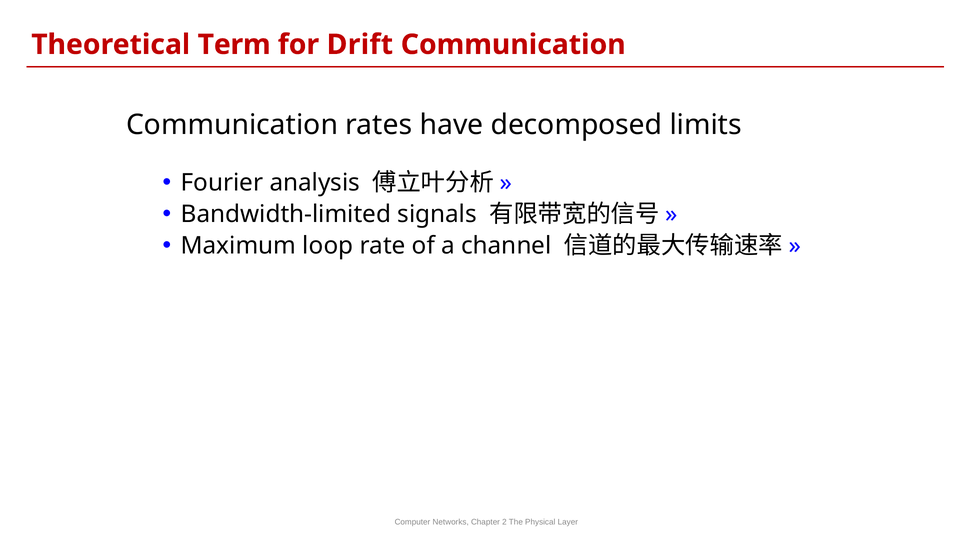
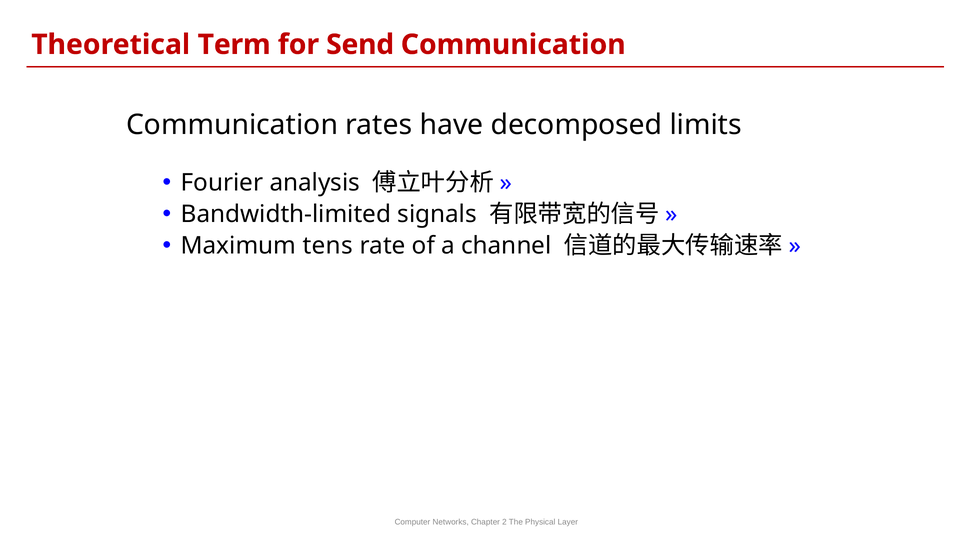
Drift: Drift -> Send
loop: loop -> tens
